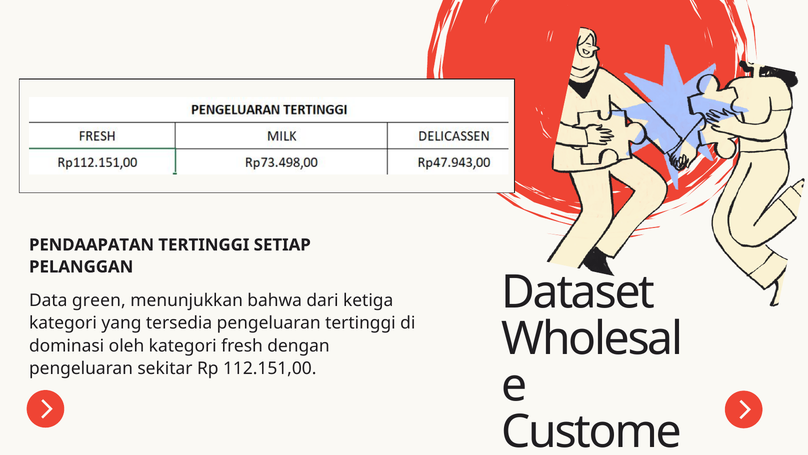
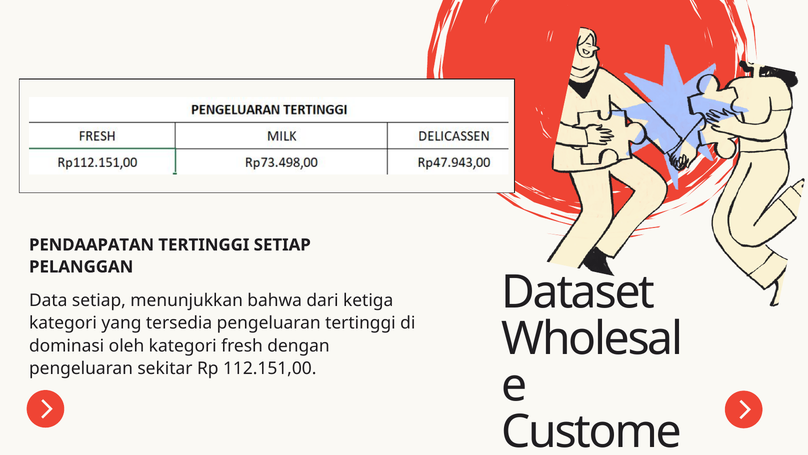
Data green: green -> setiap
